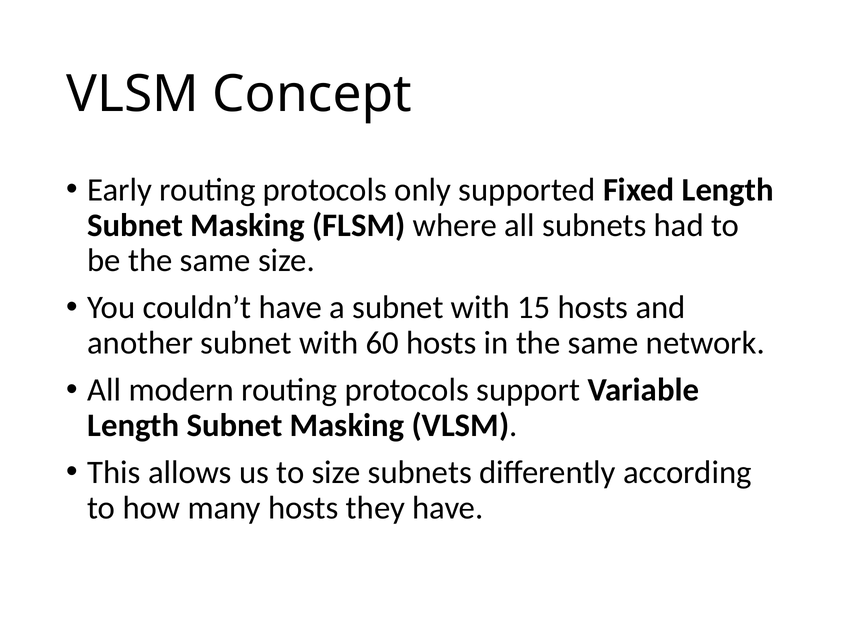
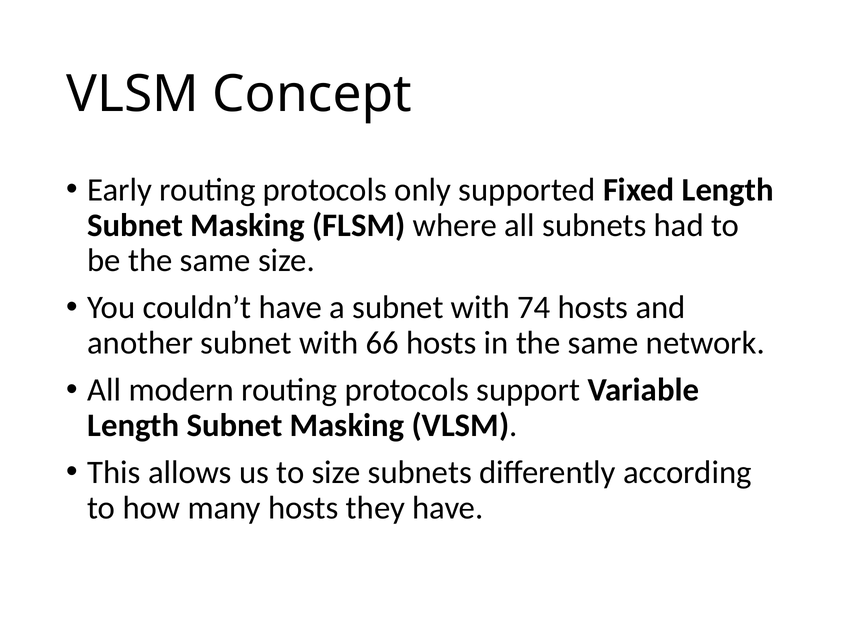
15: 15 -> 74
60: 60 -> 66
